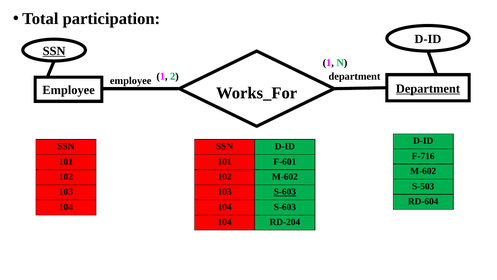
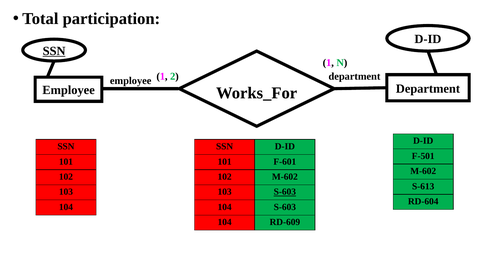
Department at (428, 88) underline: present -> none
F-716: F-716 -> F-501
S-503: S-503 -> S-613
RD-204: RD-204 -> RD-609
